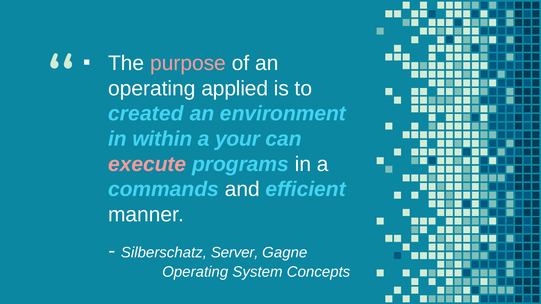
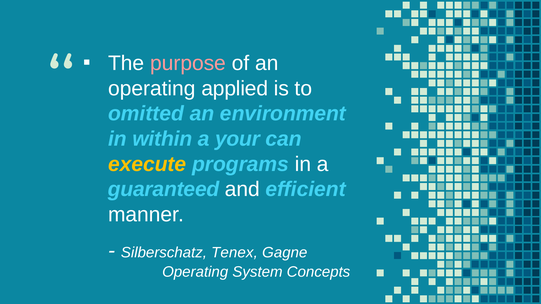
created: created -> omitted
execute colour: pink -> yellow
commands: commands -> guaranteed
Server: Server -> Tenex
